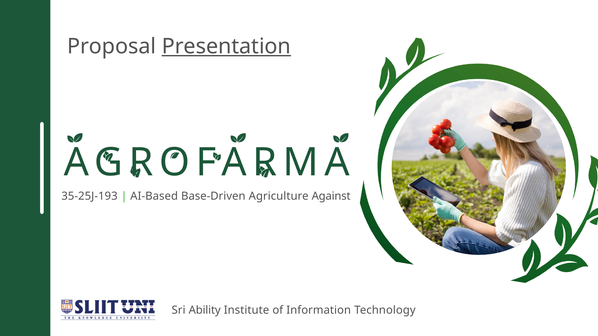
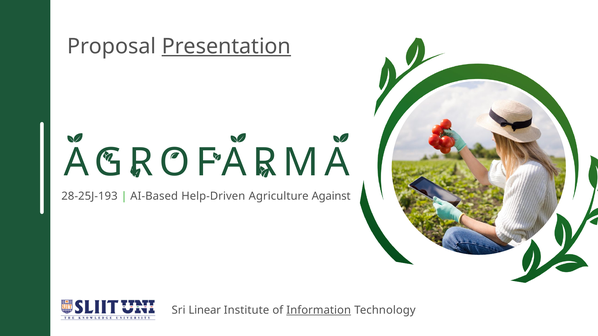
35-25J-193: 35-25J-193 -> 28-25J-193
Base-Driven: Base-Driven -> Help-Driven
Ability: Ability -> Linear
Information underline: none -> present
